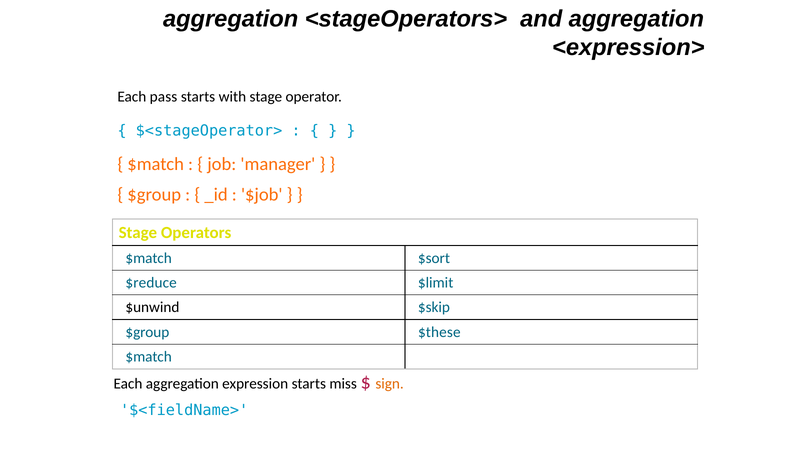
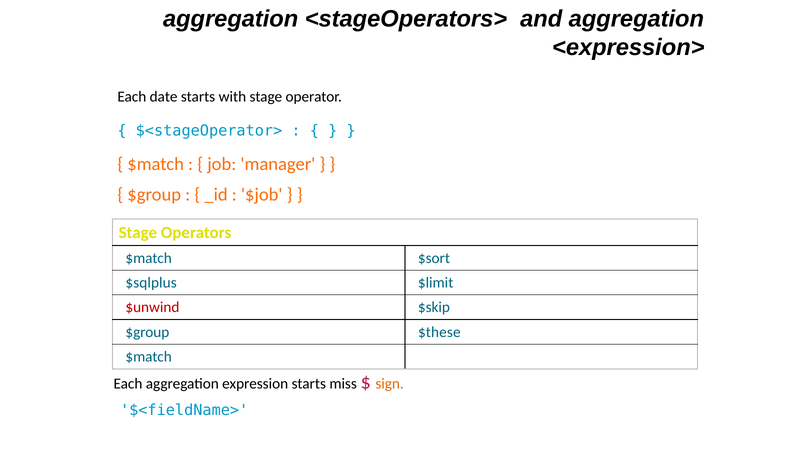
pass: pass -> date
$reduce: $reduce -> $sqlplus
$unwind colour: black -> red
